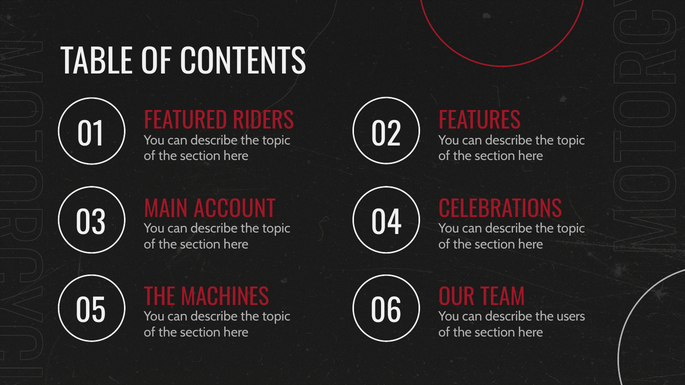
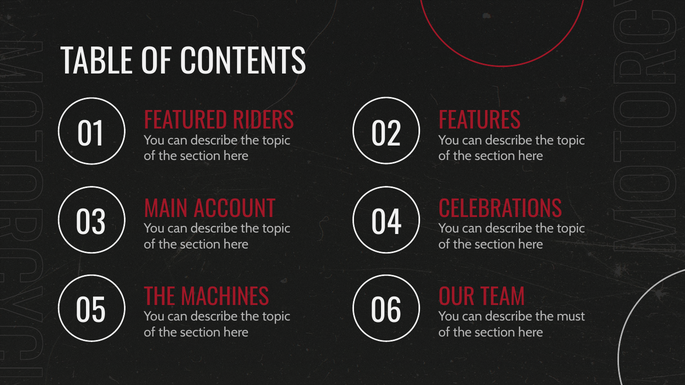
users: users -> must
